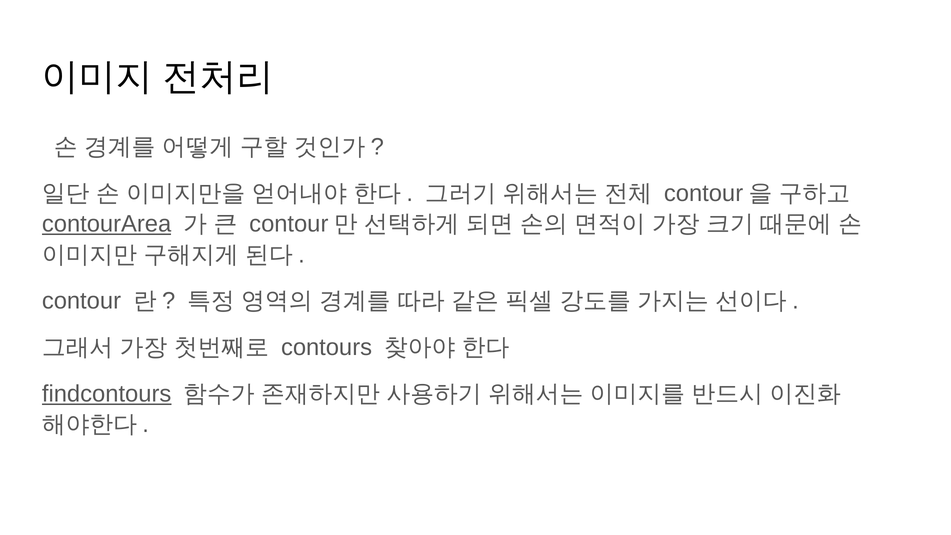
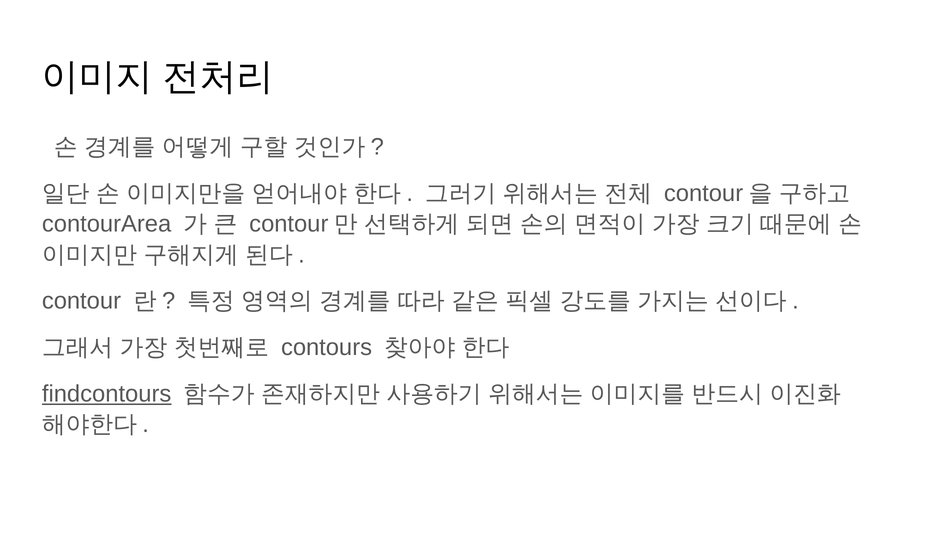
contourArea underline: present -> none
